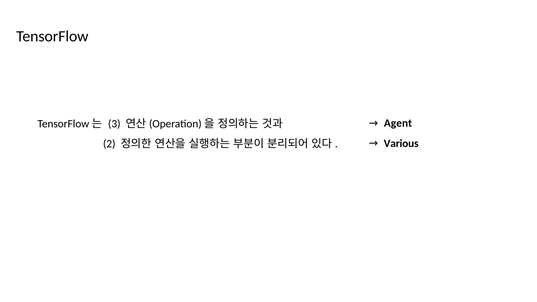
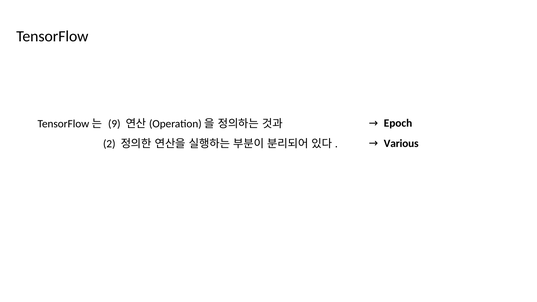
Agent: Agent -> Epoch
3: 3 -> 9
